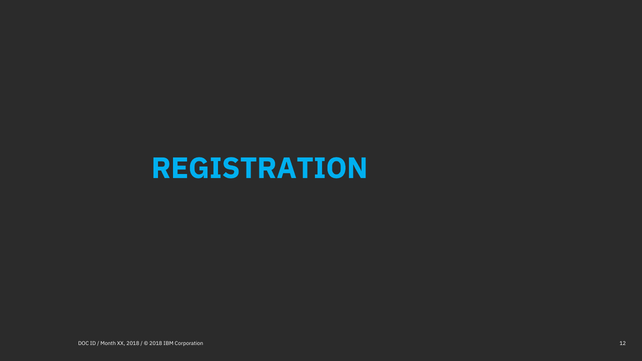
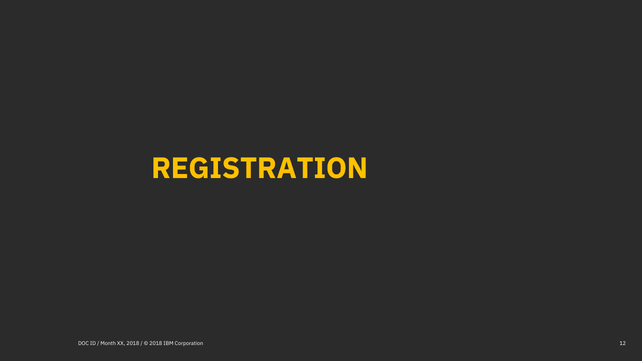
REGISTRATION colour: light blue -> yellow
